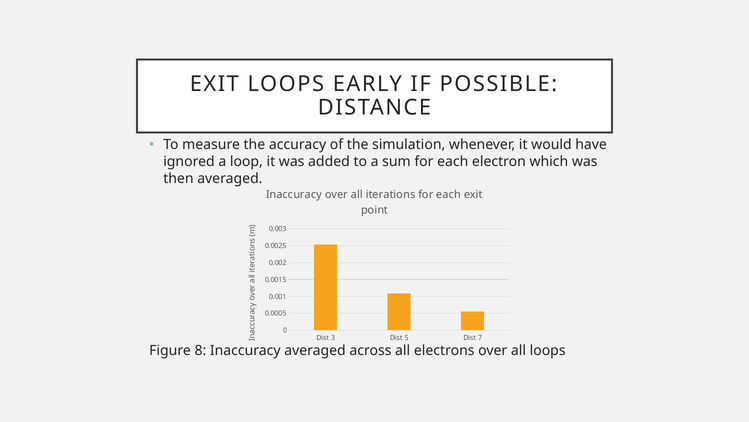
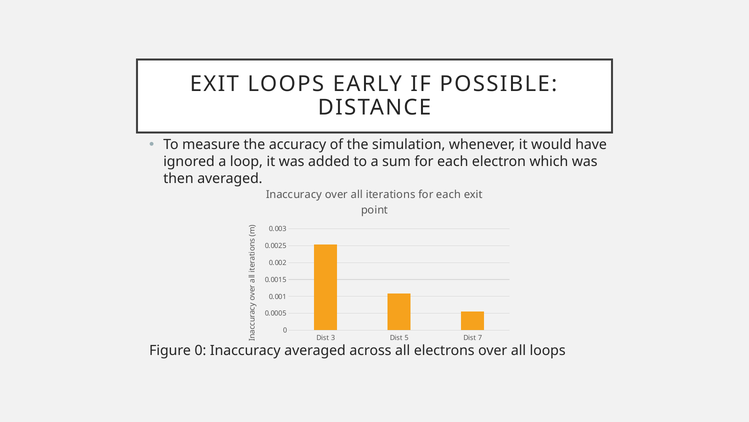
Figure 8: 8 -> 0
